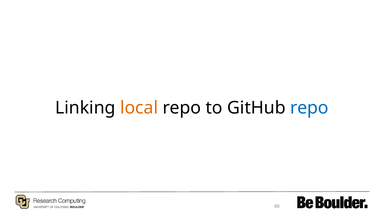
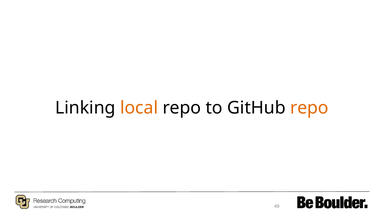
repo at (309, 108) colour: blue -> orange
